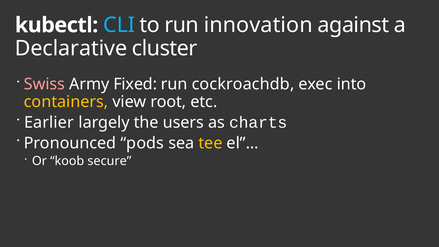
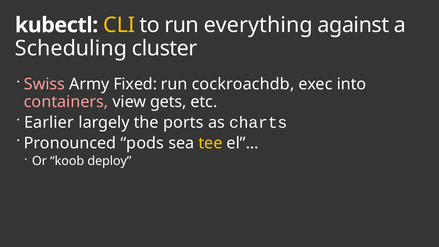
CLI colour: light blue -> yellow
innovation: innovation -> everything
Declarative: Declarative -> Scheduling
containers colour: yellow -> pink
root: root -> gets
users: users -> ports
secure: secure -> deploy
